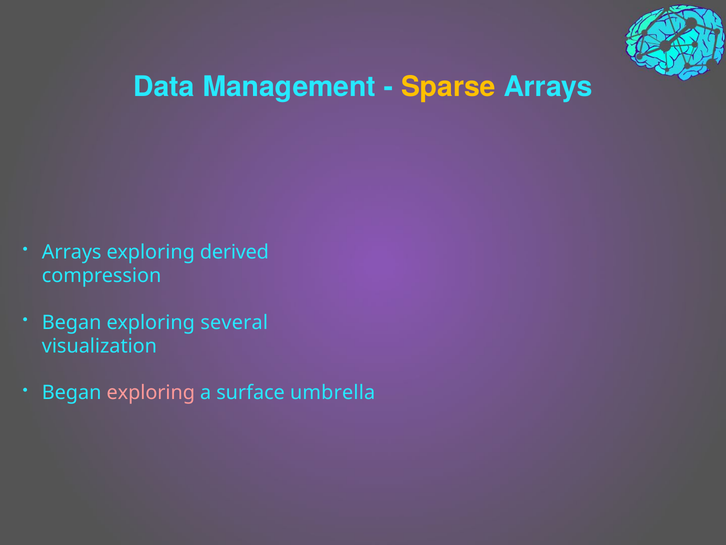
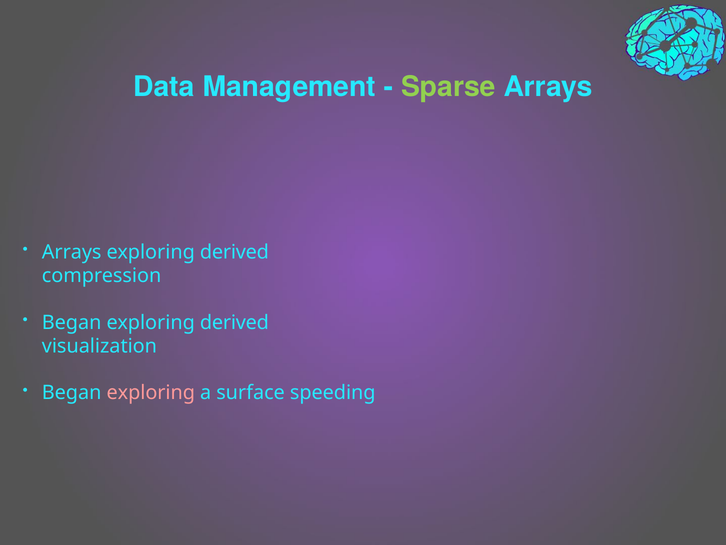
Sparse colour: yellow -> light green
Began exploring several: several -> derived
umbrella: umbrella -> speeding
